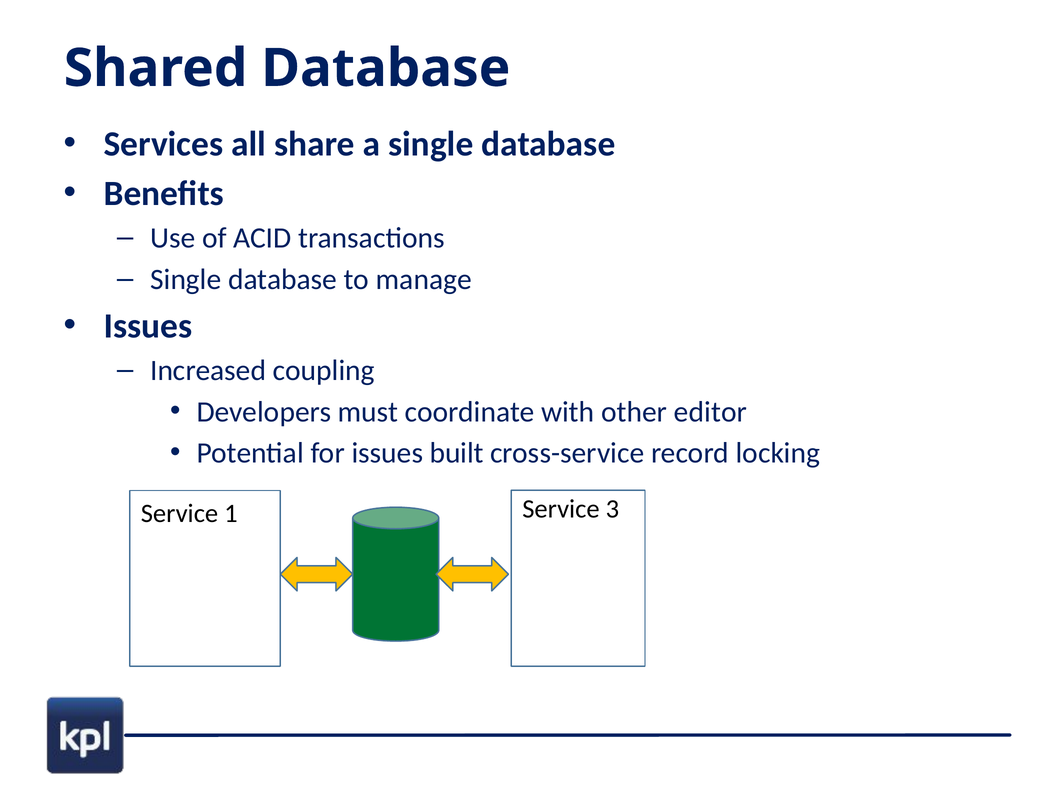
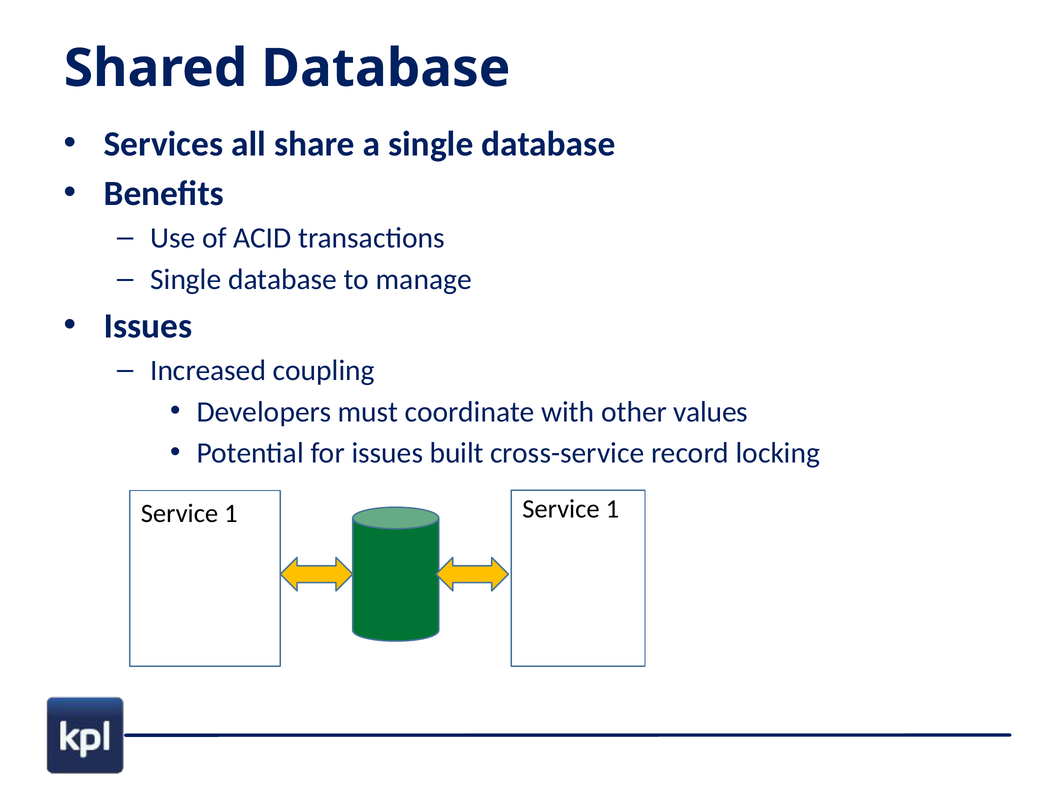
editor: editor -> values
1 Service 3: 3 -> 1
